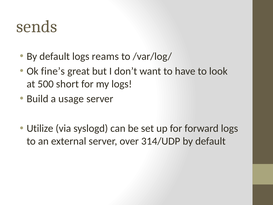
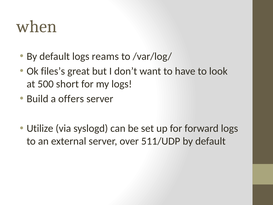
sends: sends -> when
fine’s: fine’s -> files’s
usage: usage -> offers
314/UDP: 314/UDP -> 511/UDP
